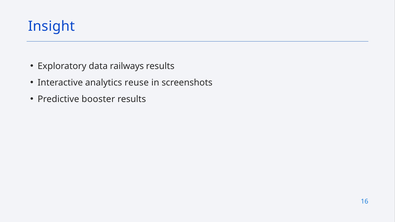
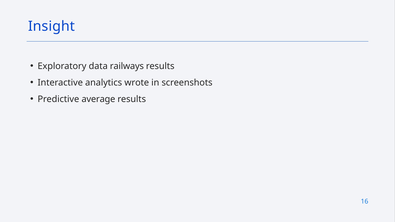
reuse: reuse -> wrote
booster: booster -> average
